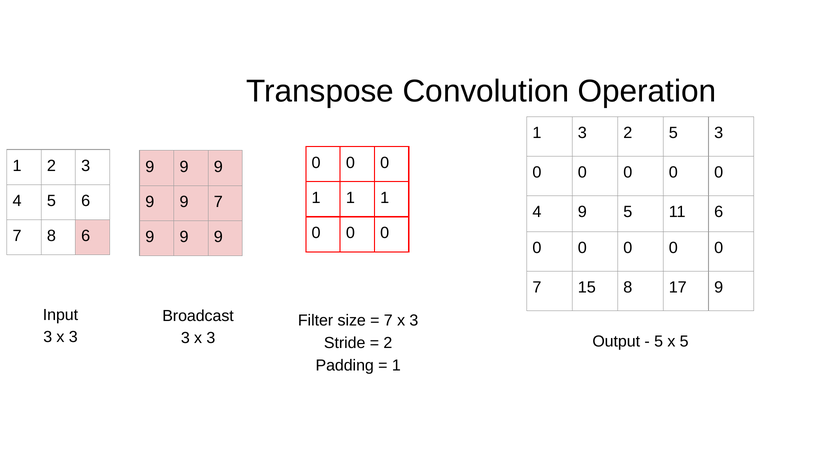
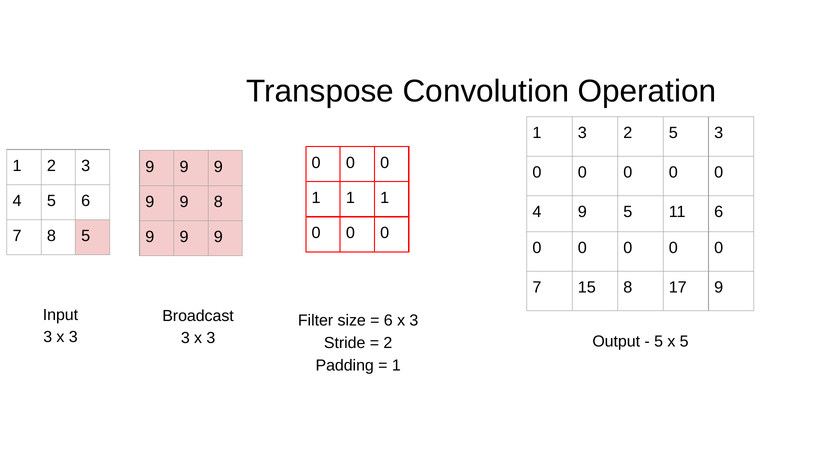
9 7: 7 -> 8
8 6: 6 -> 5
7 at (388, 320): 7 -> 6
